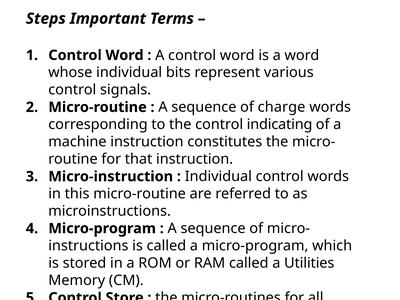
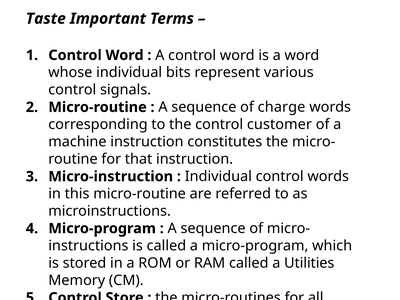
Steps: Steps -> Taste
indicating: indicating -> customer
